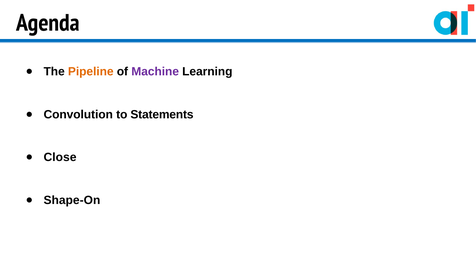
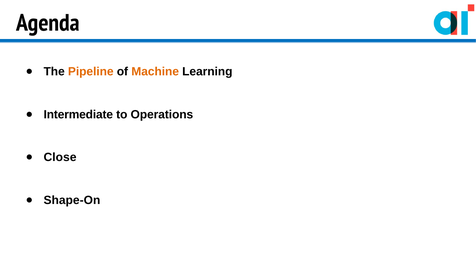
Machine colour: purple -> orange
Convolution: Convolution -> Intermediate
Statements: Statements -> Operations
